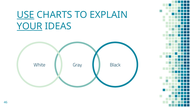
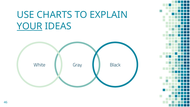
USE underline: present -> none
